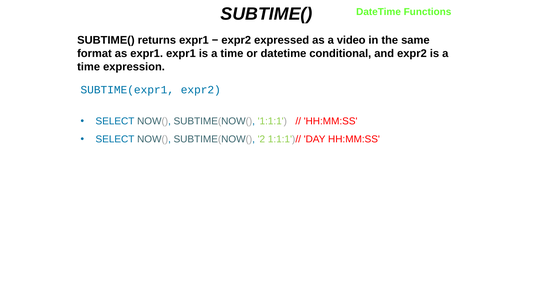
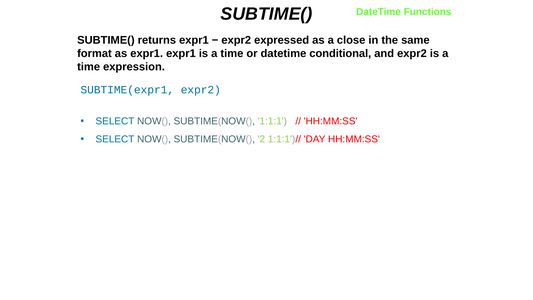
video: video -> close
